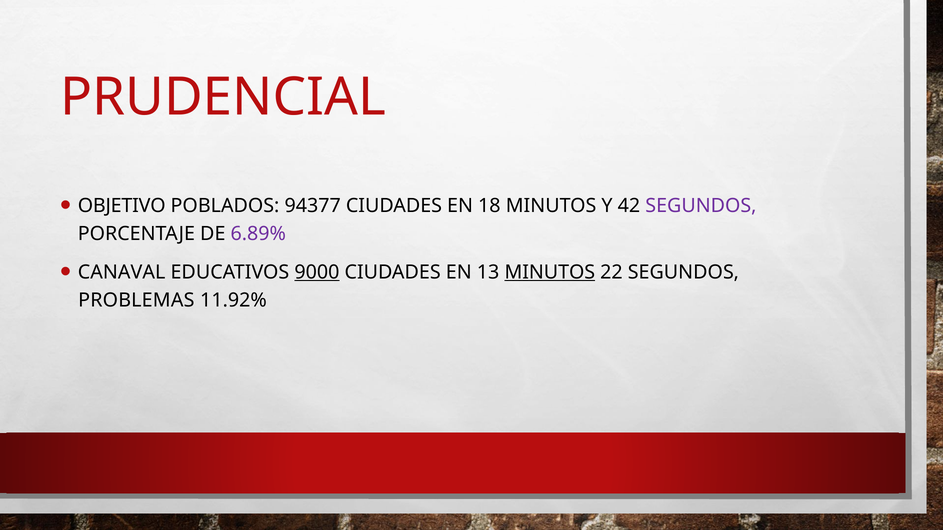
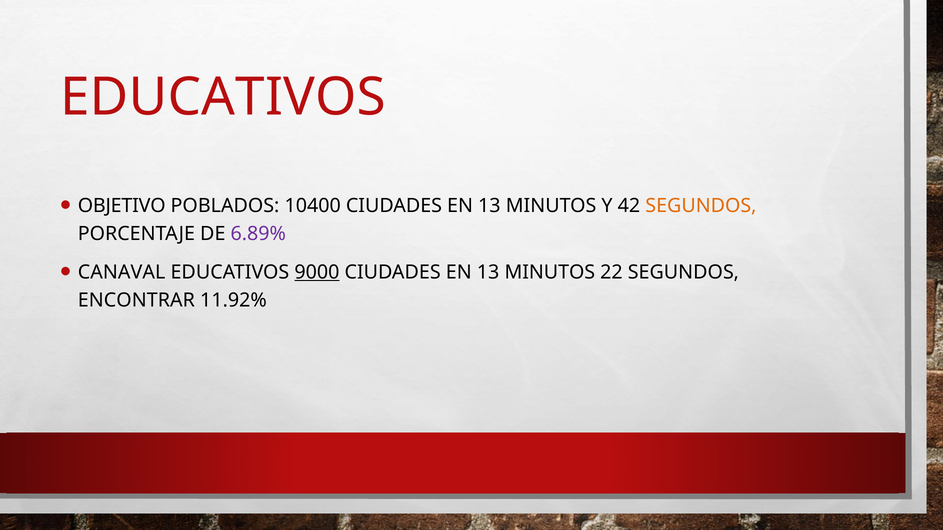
PRUDENCIAL at (223, 97): PRUDENCIAL -> EDUCATIVOS
94377: 94377 -> 10400
18 at (489, 206): 18 -> 13
SEGUNDOS at (701, 206) colour: purple -> orange
MINUTOS at (550, 272) underline: present -> none
PROBLEMAS: PROBLEMAS -> ENCONTRAR
